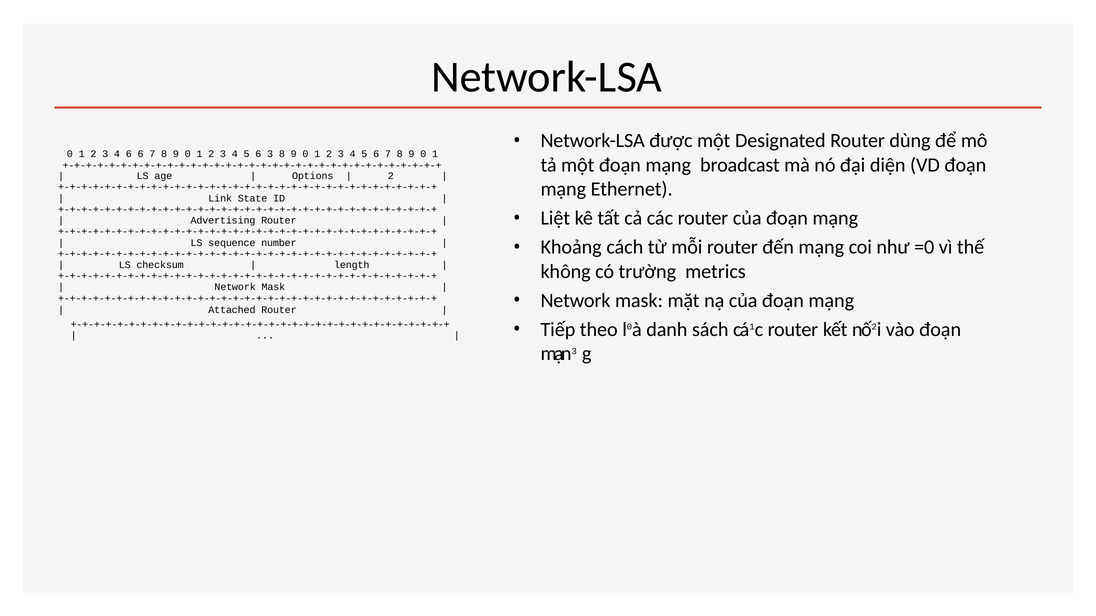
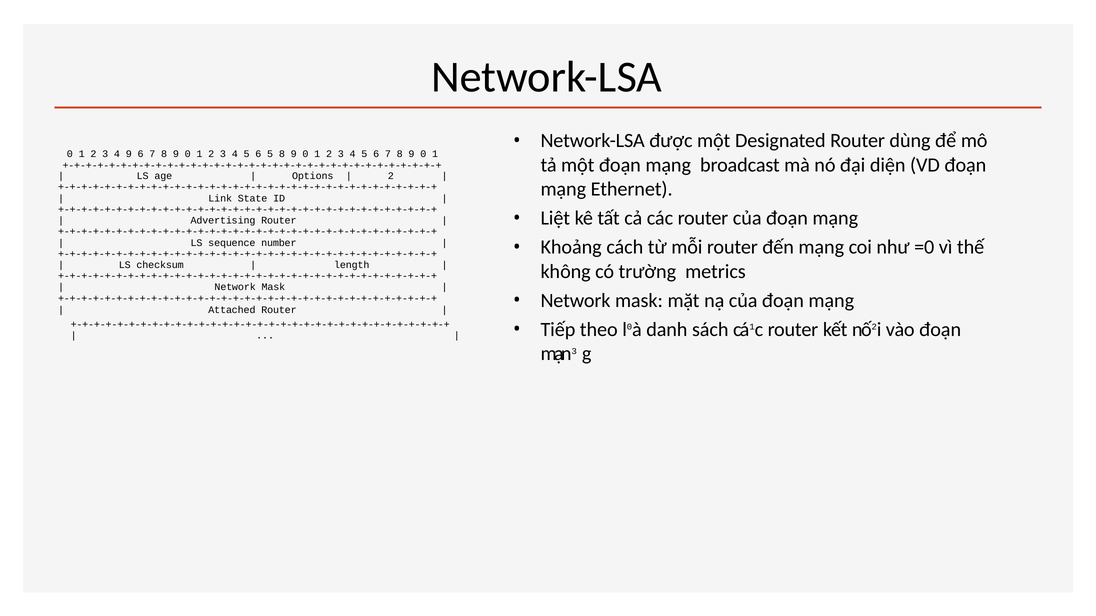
4 6: 6 -> 9
6 3: 3 -> 5
